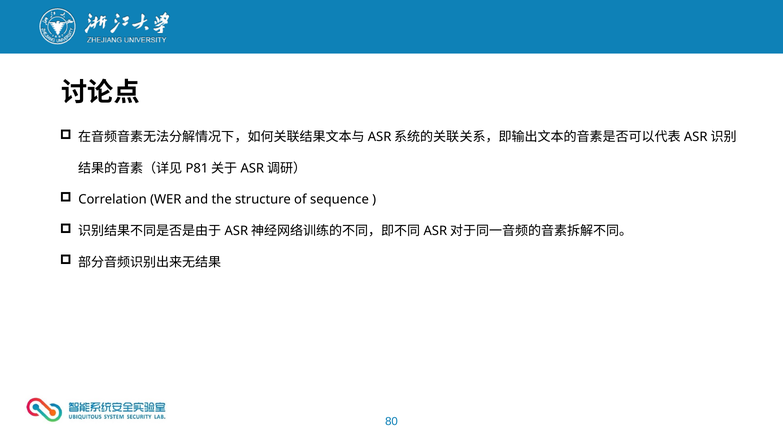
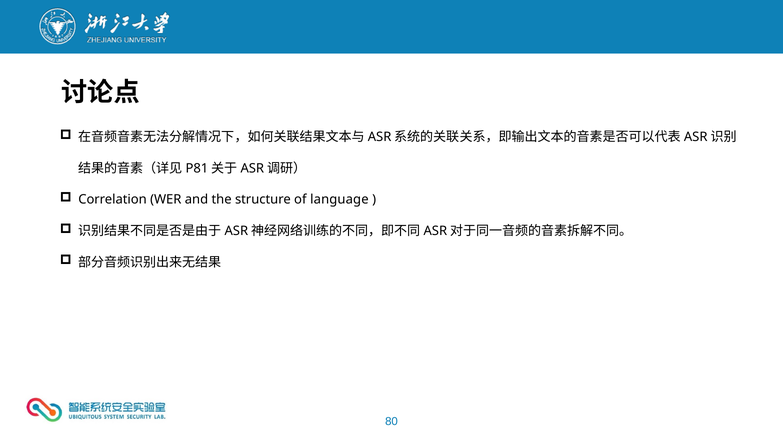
sequence: sequence -> language
